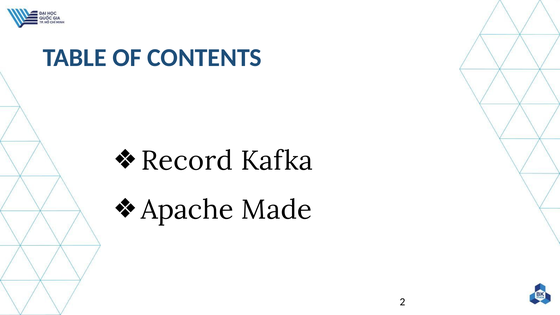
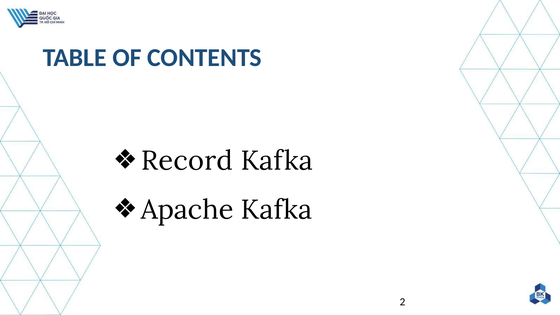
Apache Made: Made -> Kafka
